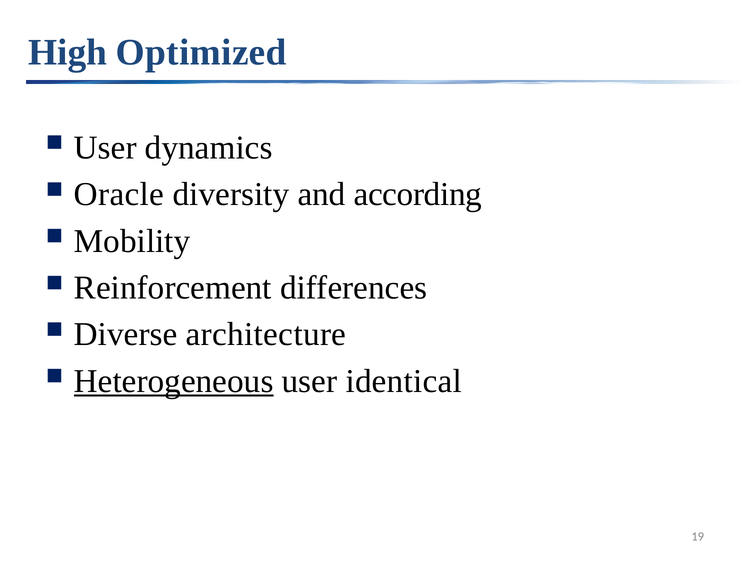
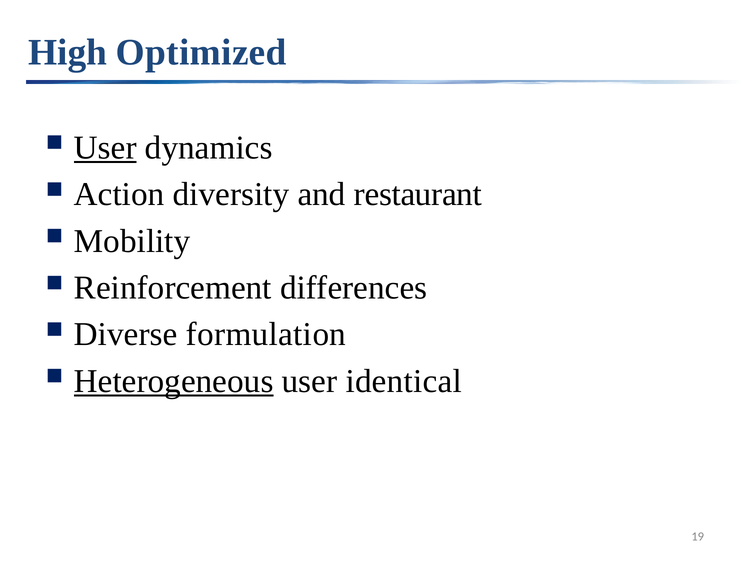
User at (105, 148) underline: none -> present
Oracle: Oracle -> Action
according: according -> restaurant
architecture: architecture -> formulation
